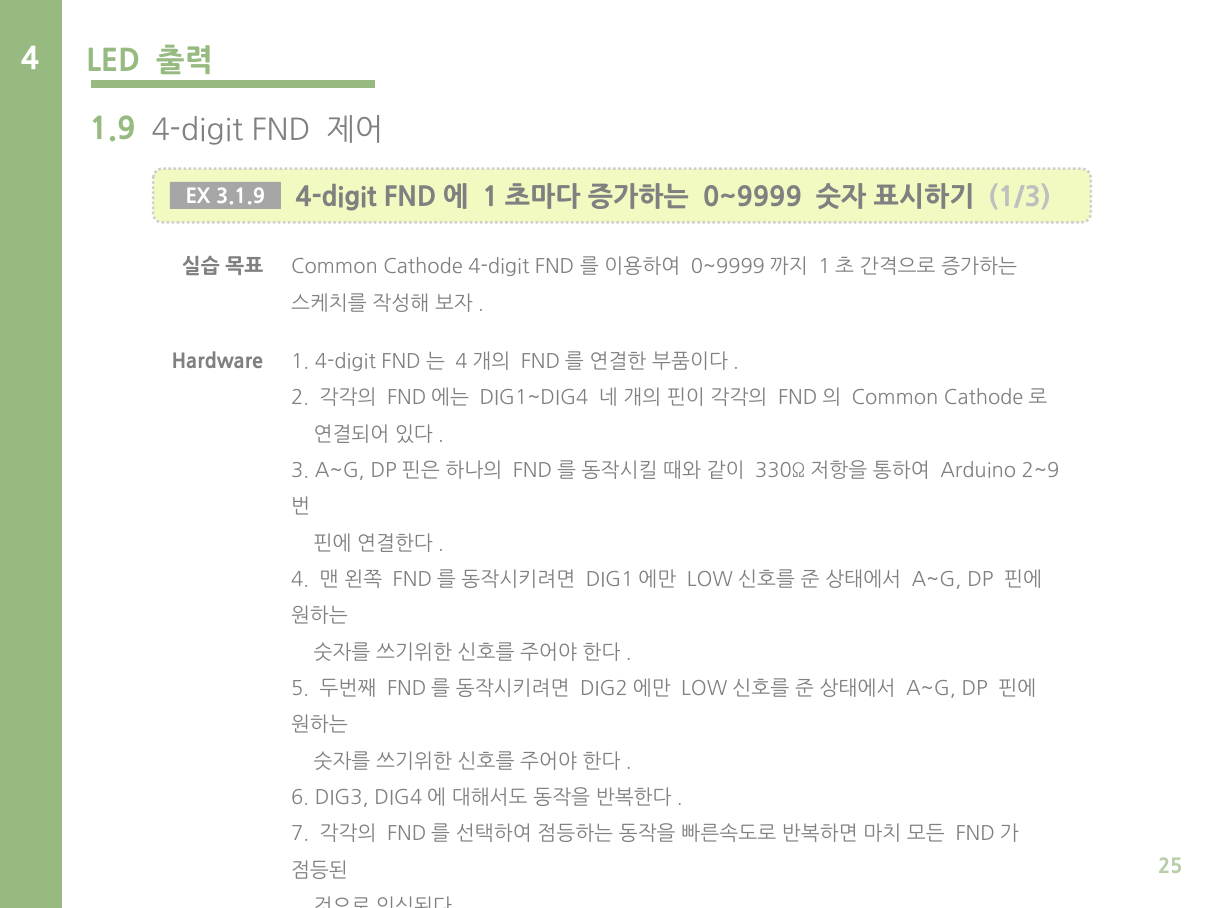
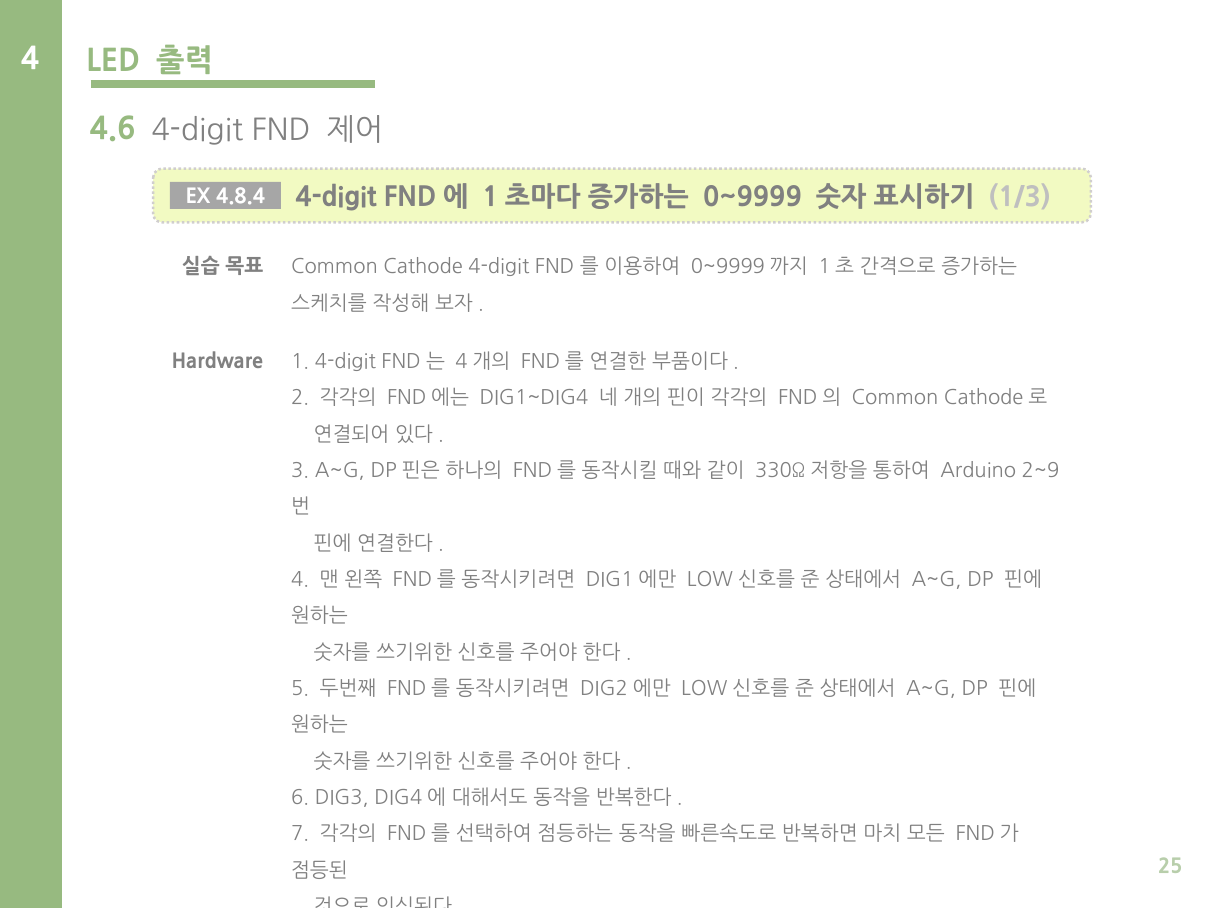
1.9: 1.9 -> 4.6
3.1.9: 3.1.9 -> 4.8.4
